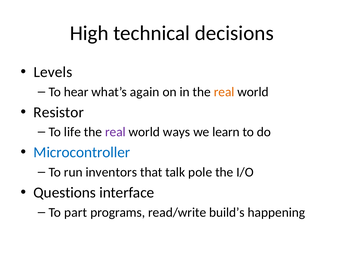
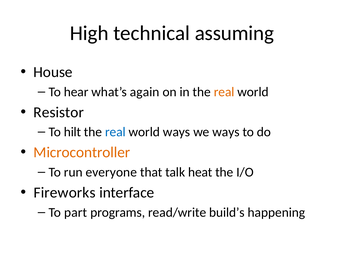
decisions: decisions -> assuming
Levels: Levels -> House
life: life -> hilt
real at (115, 132) colour: purple -> blue
we learn: learn -> ways
Microcontroller colour: blue -> orange
inventors: inventors -> everyone
pole: pole -> heat
Questions: Questions -> Fireworks
